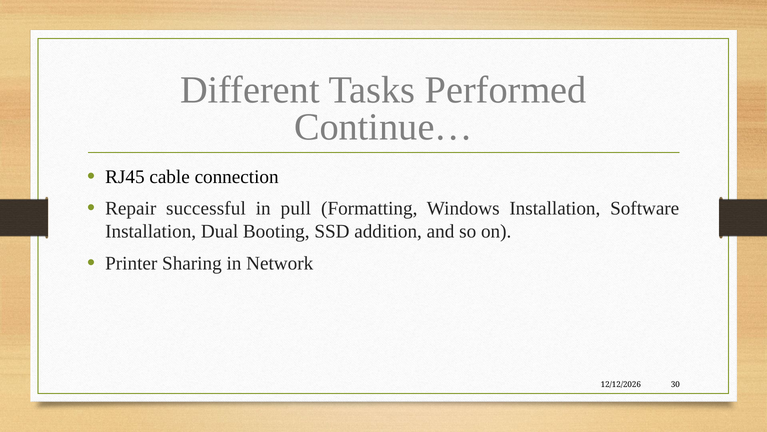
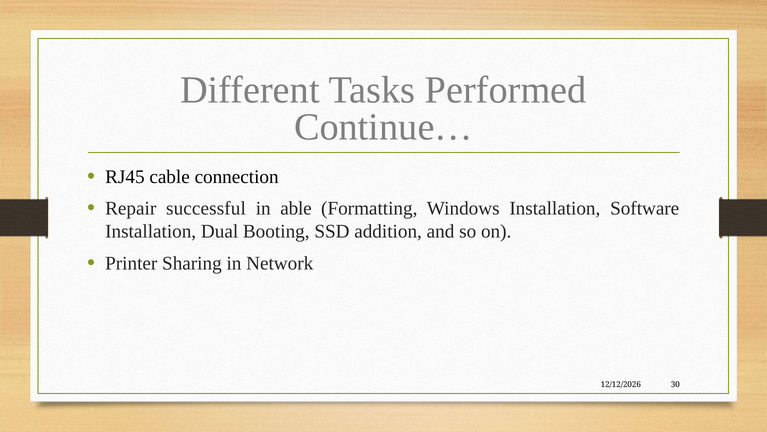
pull: pull -> able
